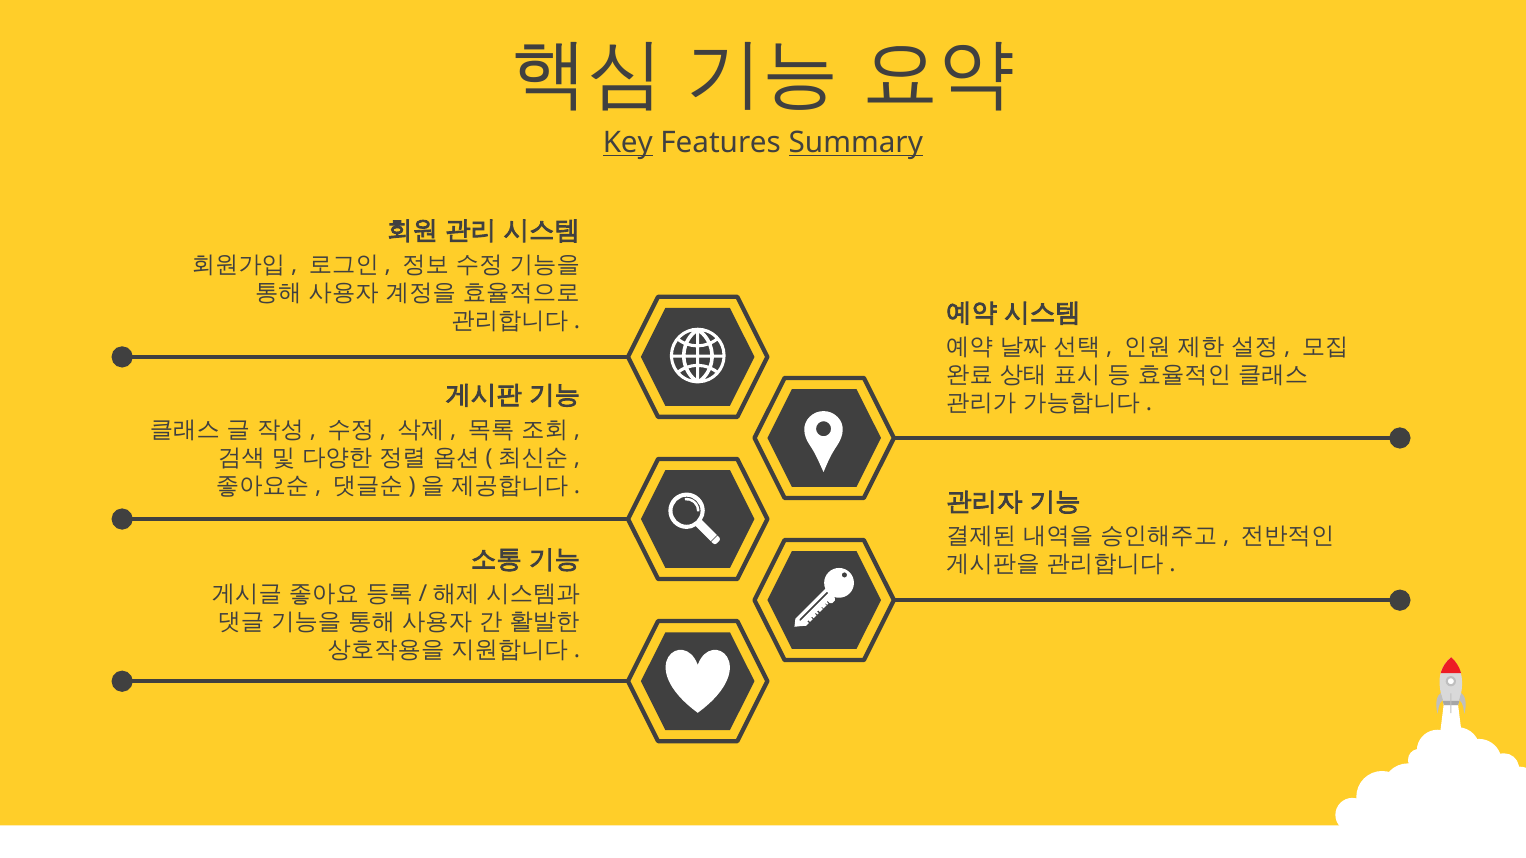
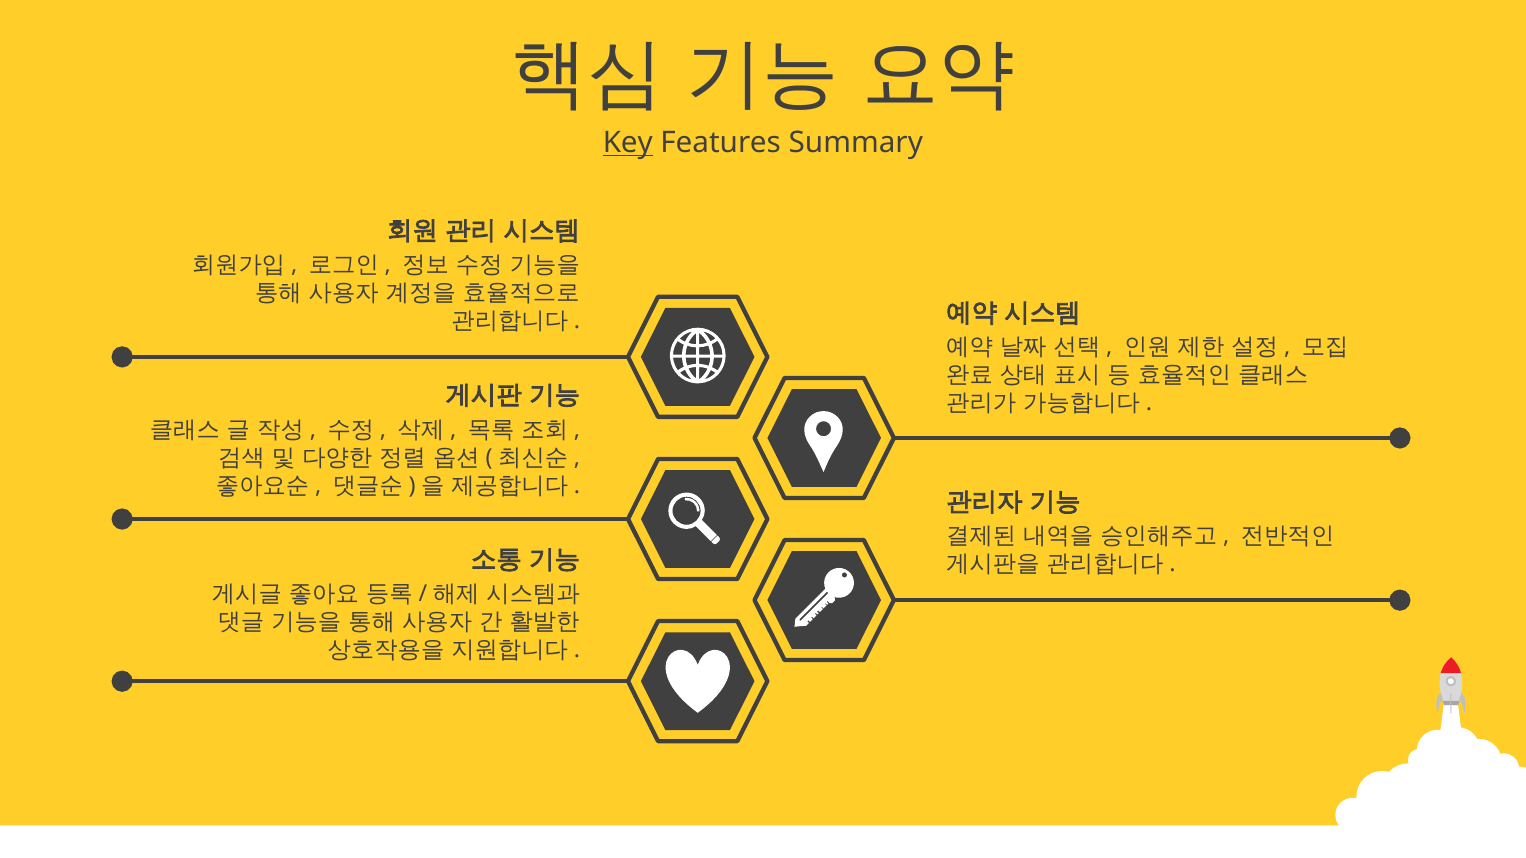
Summary underline: present -> none
